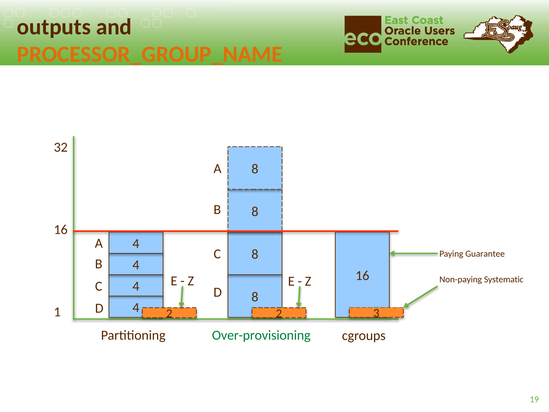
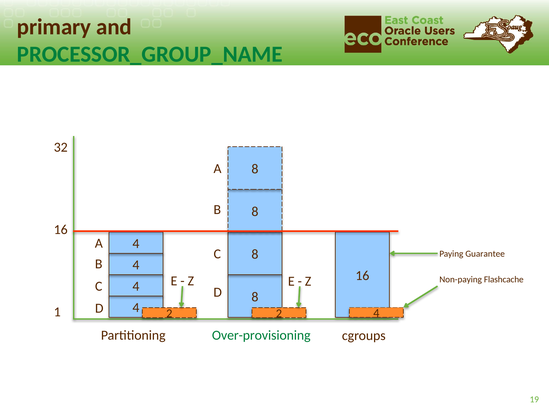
outputs: outputs -> primary
PROCESSOR_GROUP_NAME colour: orange -> green
Systematic: Systematic -> Flashcache
1 3: 3 -> 4
